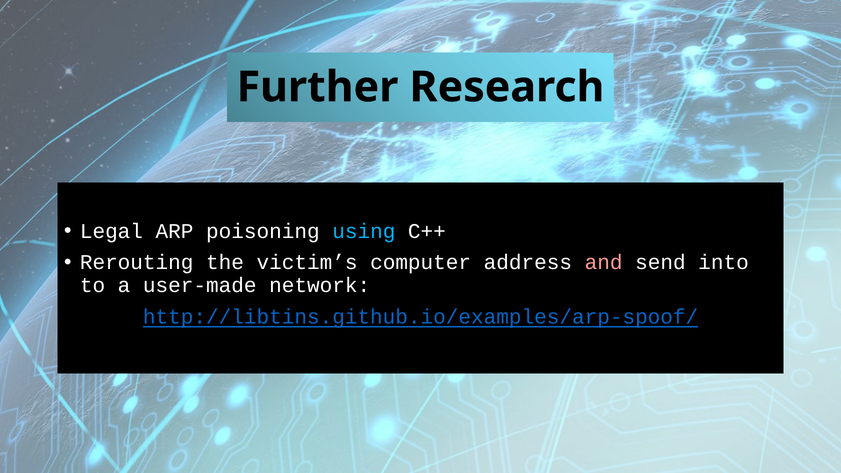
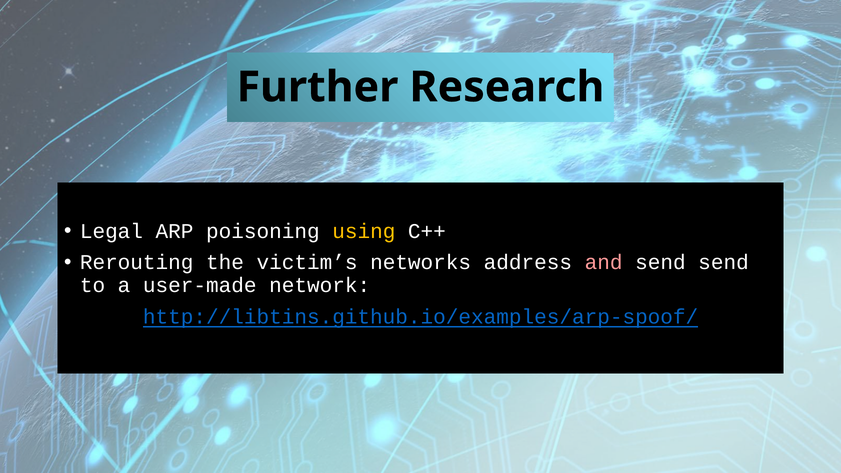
using colour: light blue -> yellow
computer: computer -> networks
send into: into -> send
